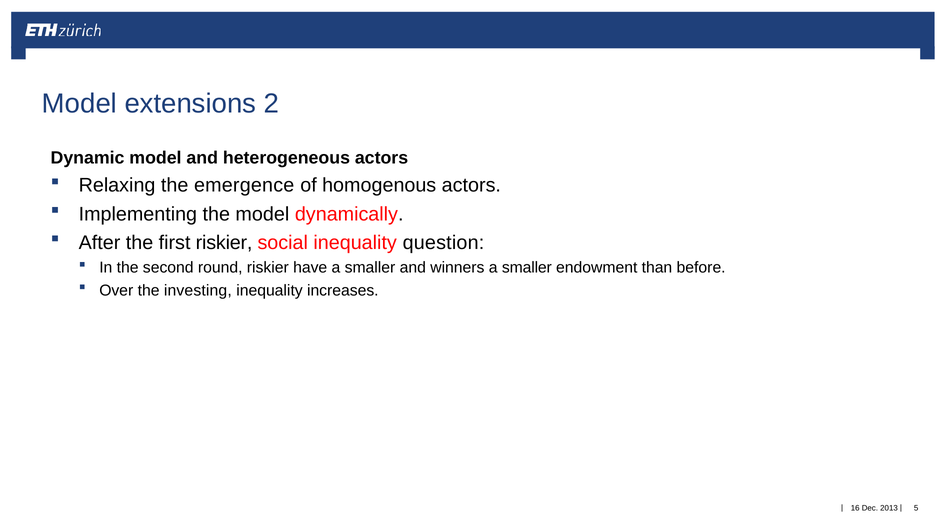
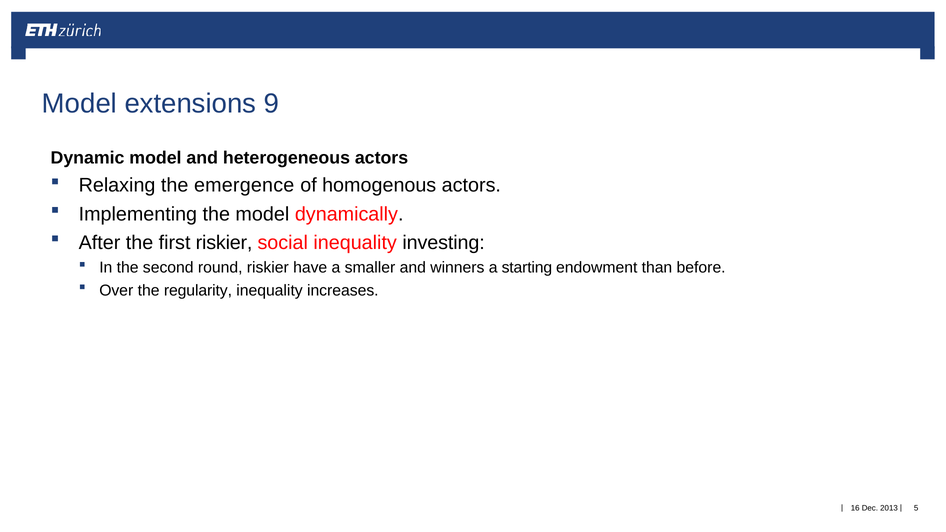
2: 2 -> 9
question: question -> investing
winners a smaller: smaller -> starting
investing: investing -> regularity
